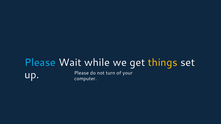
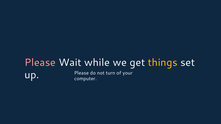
Please at (40, 63) colour: light blue -> pink
